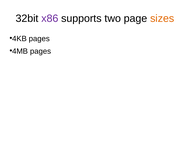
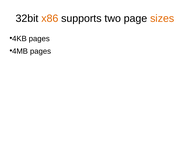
x86 colour: purple -> orange
